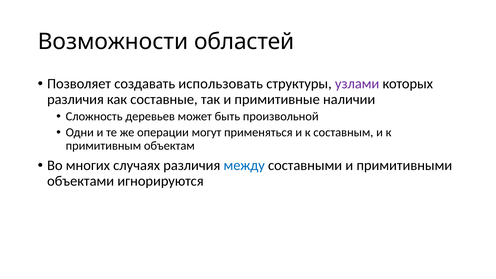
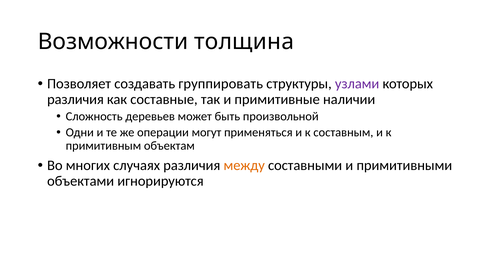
областей: областей -> толщина
использовать: использовать -> группировать
между colour: blue -> orange
